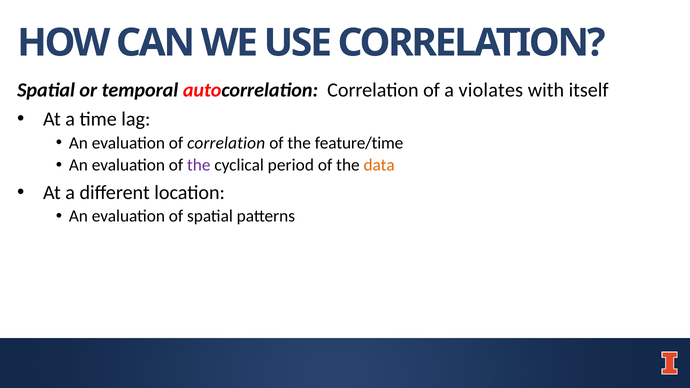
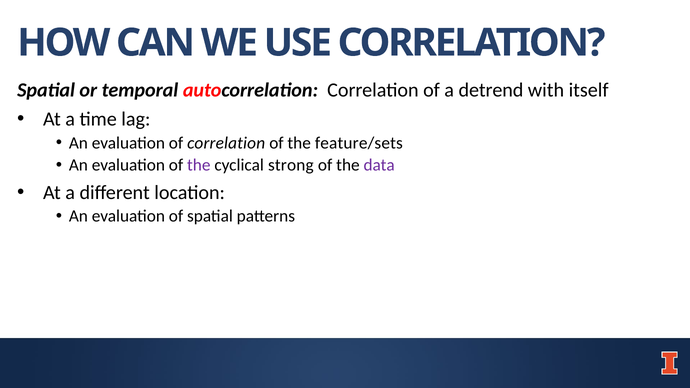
violates: violates -> detrend
feature/time: feature/time -> feature/sets
period: period -> strong
data colour: orange -> purple
